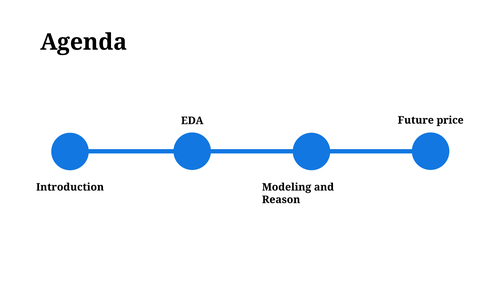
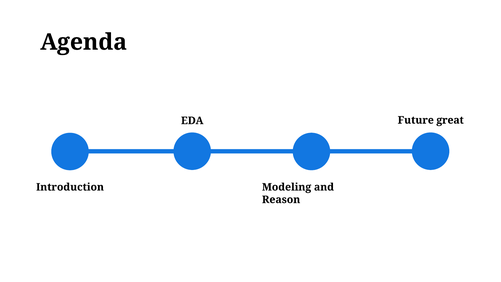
price: price -> great
